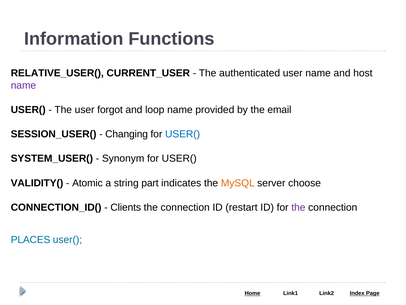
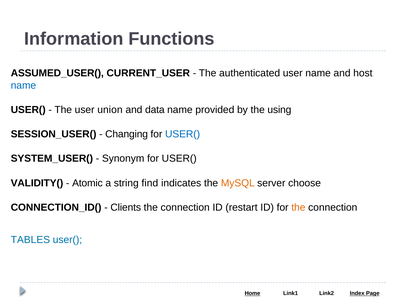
RELATIVE_USER(: RELATIVE_USER( -> ASSUMED_USER(
name at (23, 85) colour: purple -> blue
forgot: forgot -> union
loop: loop -> data
email: email -> using
part: part -> find
the at (298, 207) colour: purple -> orange
PLACES: PLACES -> TABLES
